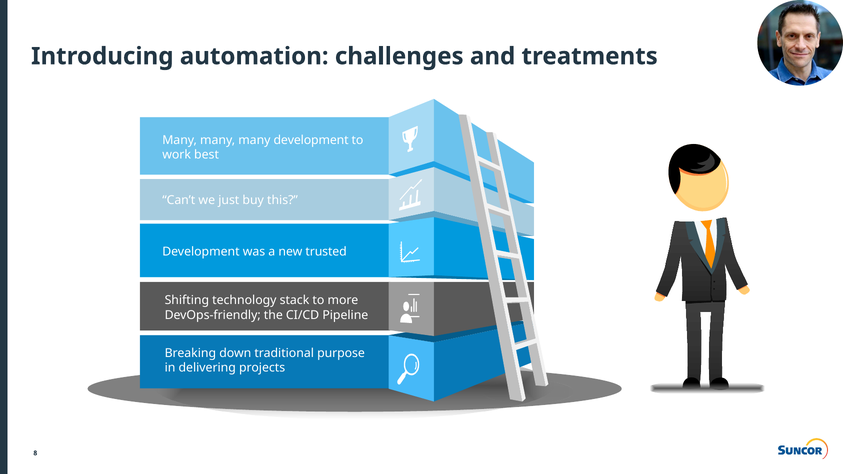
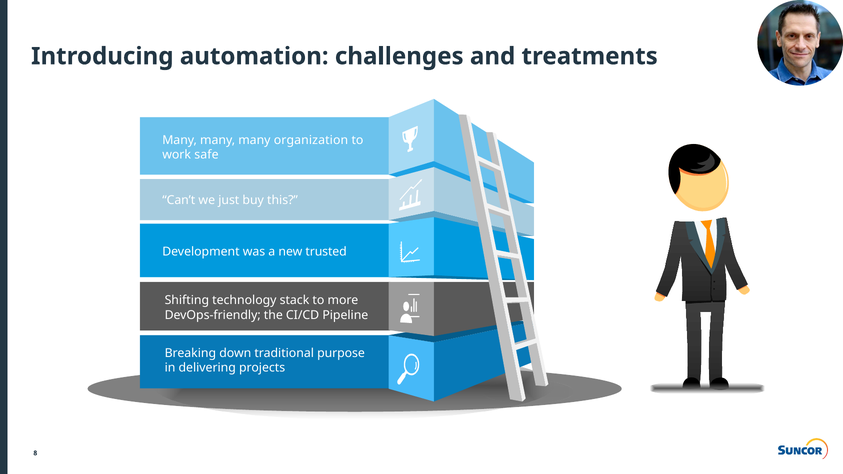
many development: development -> organization
best: best -> safe
